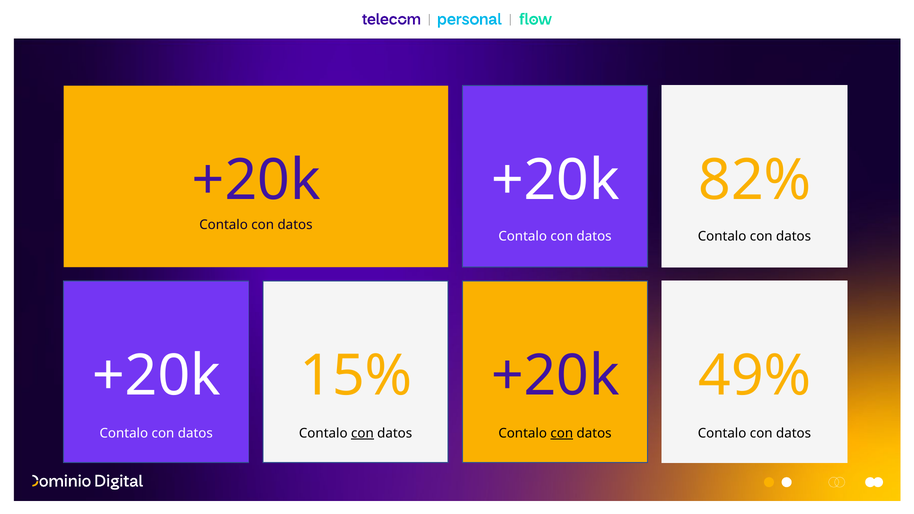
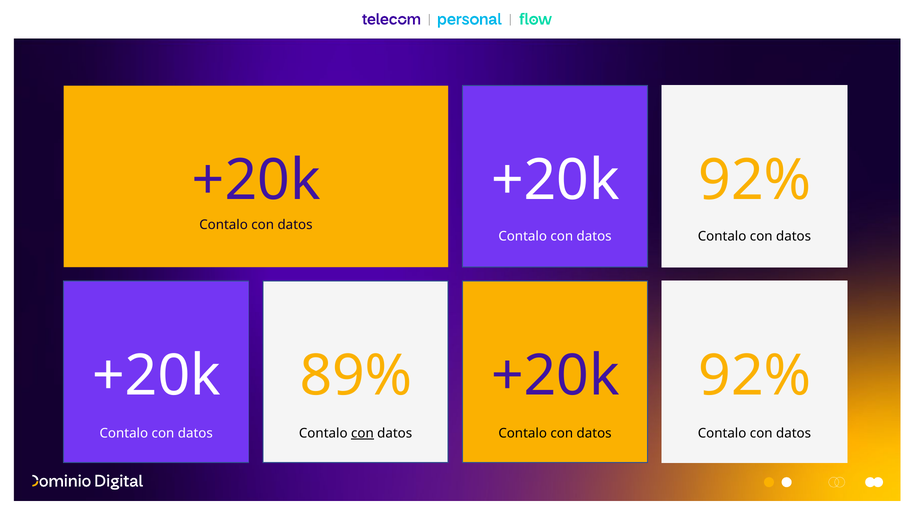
+20k +20k 82%: 82% -> 92%
15%: 15% -> 89%
49% at (755, 376): 49% -> 92%
con at (562, 433) underline: present -> none
